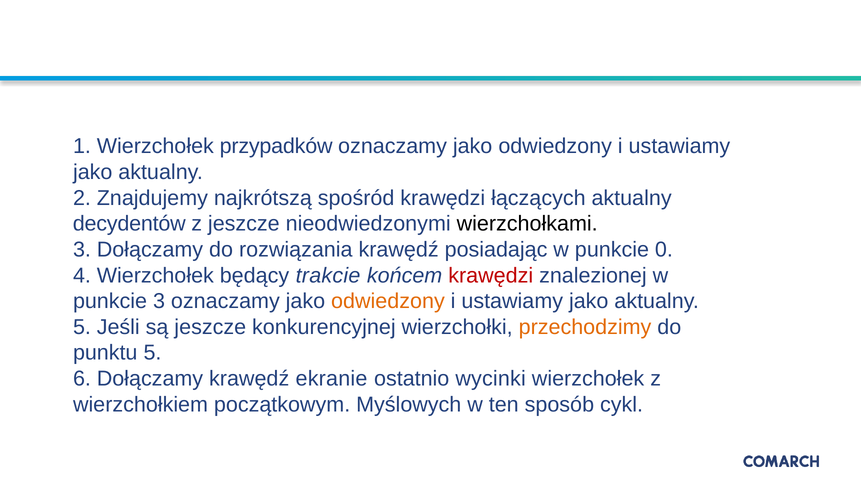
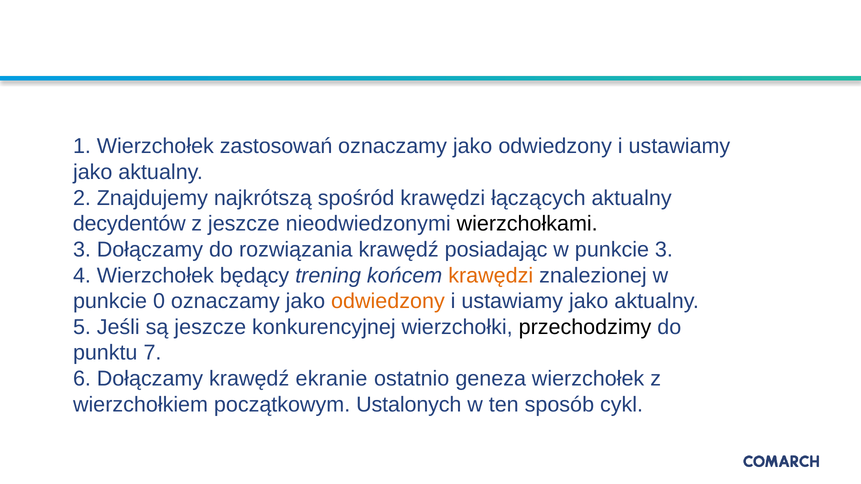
przypadków: przypadków -> zastosowań
punkcie 0: 0 -> 3
trakcie: trakcie -> trening
krawędzi at (491, 276) colour: red -> orange
punkcie 3: 3 -> 0
przechodzimy colour: orange -> black
punktu 5: 5 -> 7
wycinki: wycinki -> geneza
Myślowych: Myślowych -> Ustalonych
